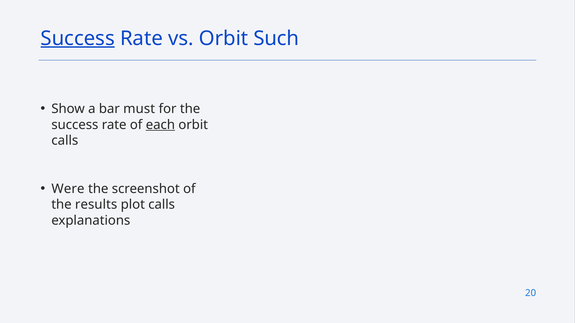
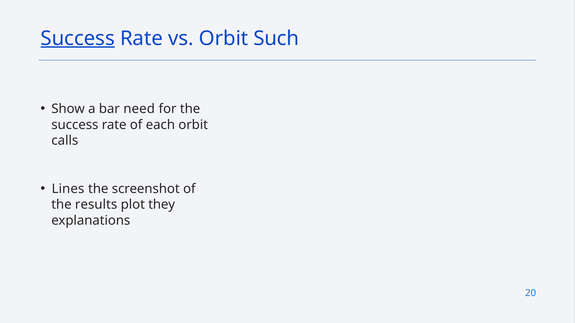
must: must -> need
each underline: present -> none
Were: Were -> Lines
plot calls: calls -> they
